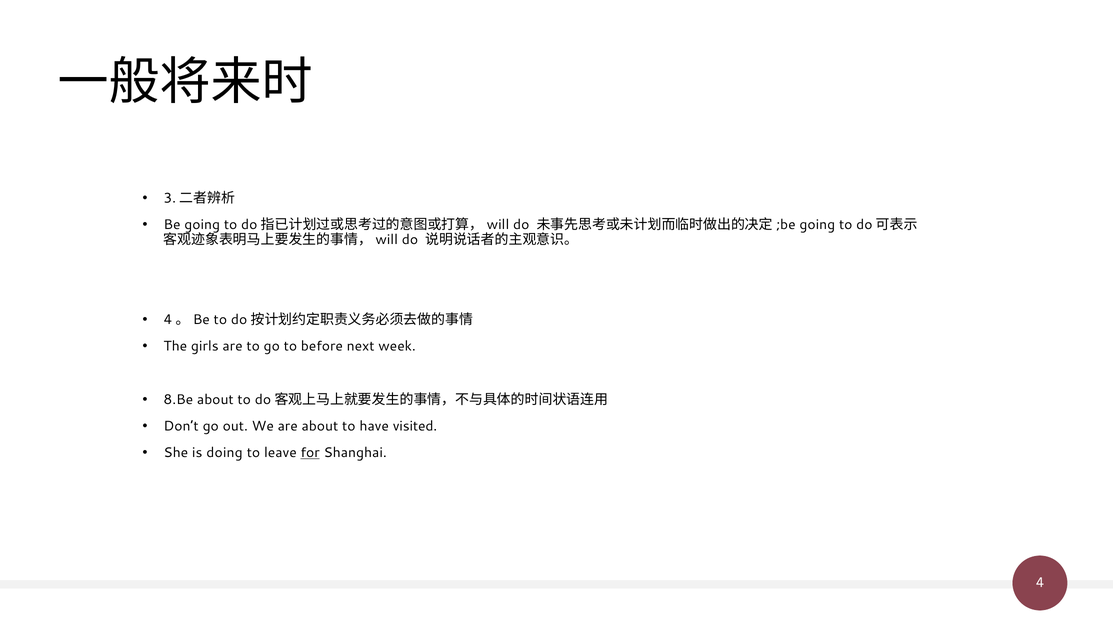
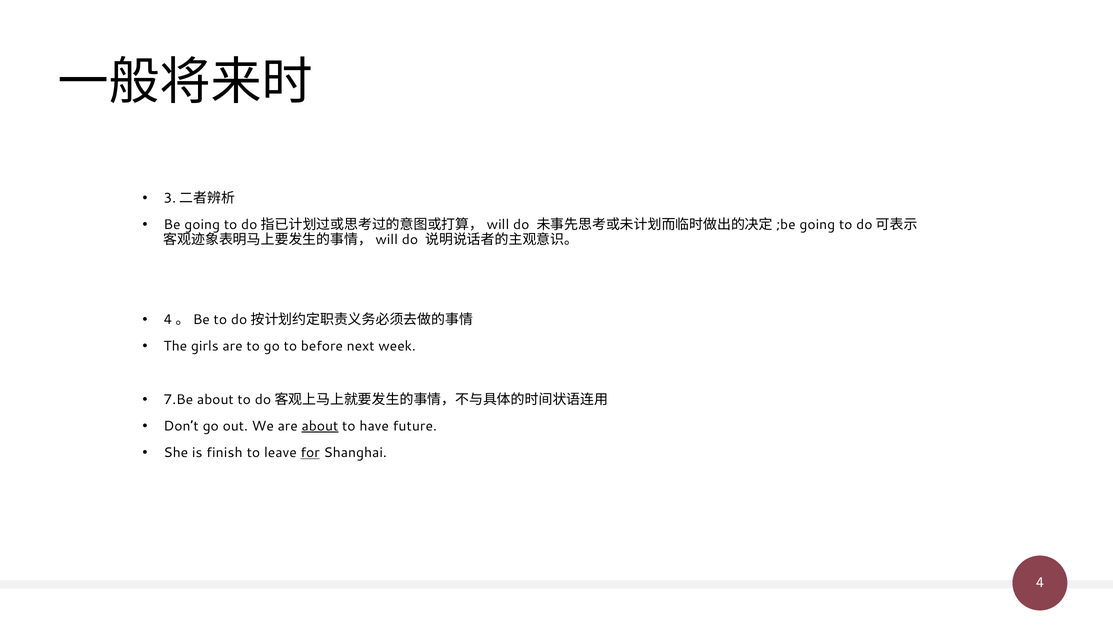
8.Be: 8.Be -> 7.Be
about at (320, 426) underline: none -> present
visited: visited -> future
doing: doing -> finish
